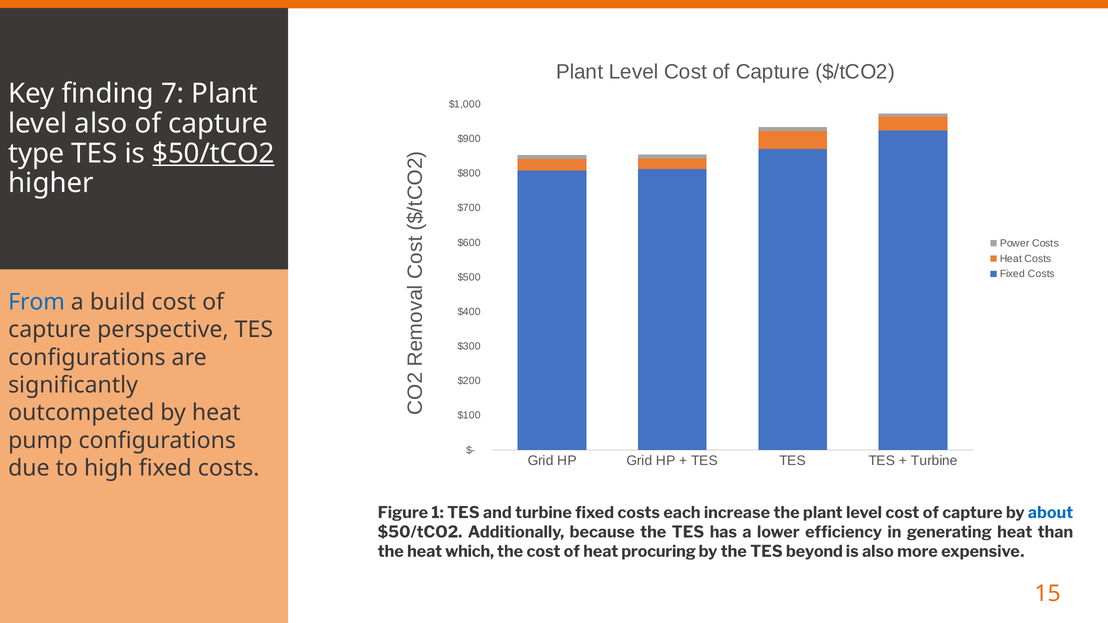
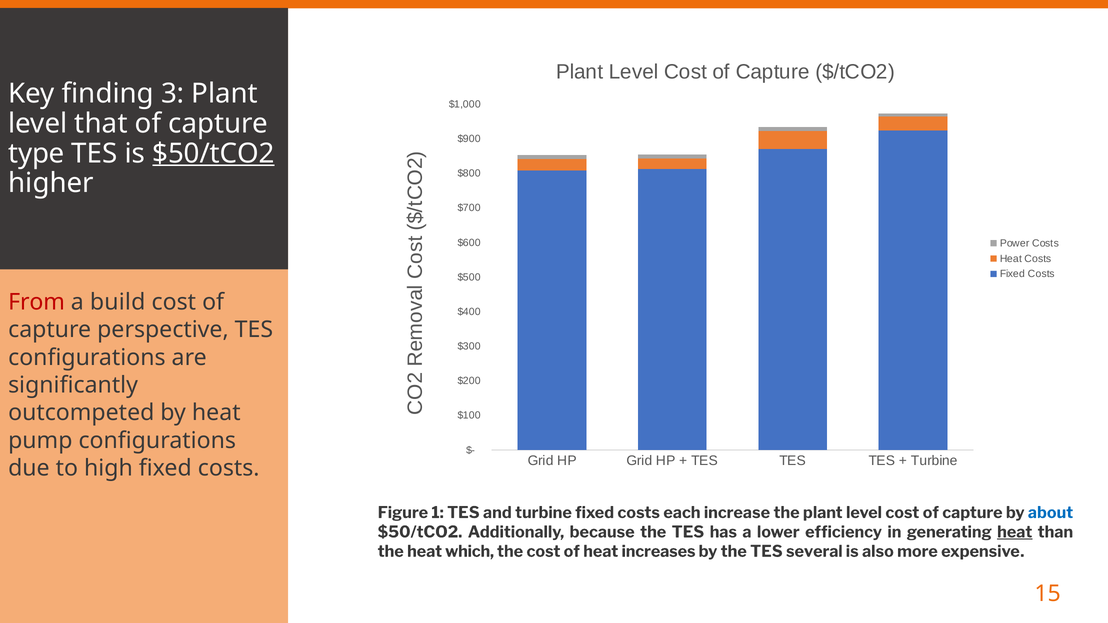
7: 7 -> 3
level also: also -> that
From colour: blue -> red
heat at (1015, 532) underline: none -> present
procuring: procuring -> increases
beyond: beyond -> several
